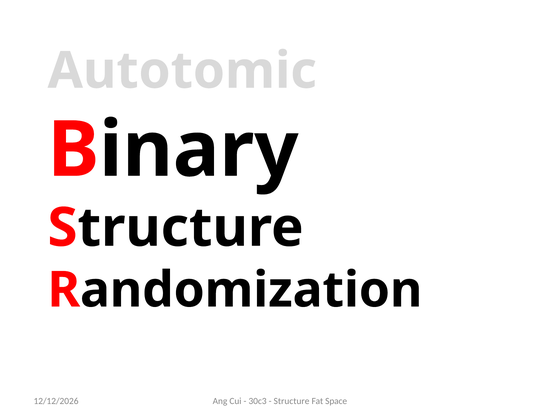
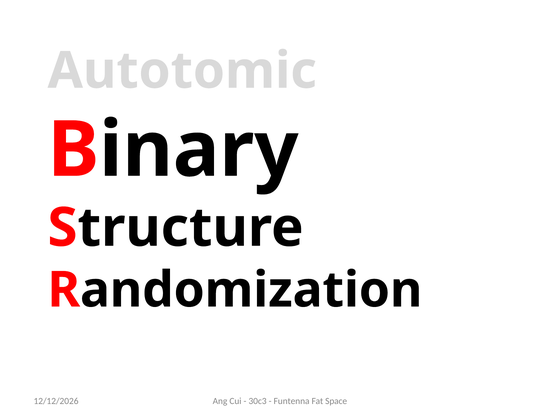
Structure at (292, 401): Structure -> Funtenna
